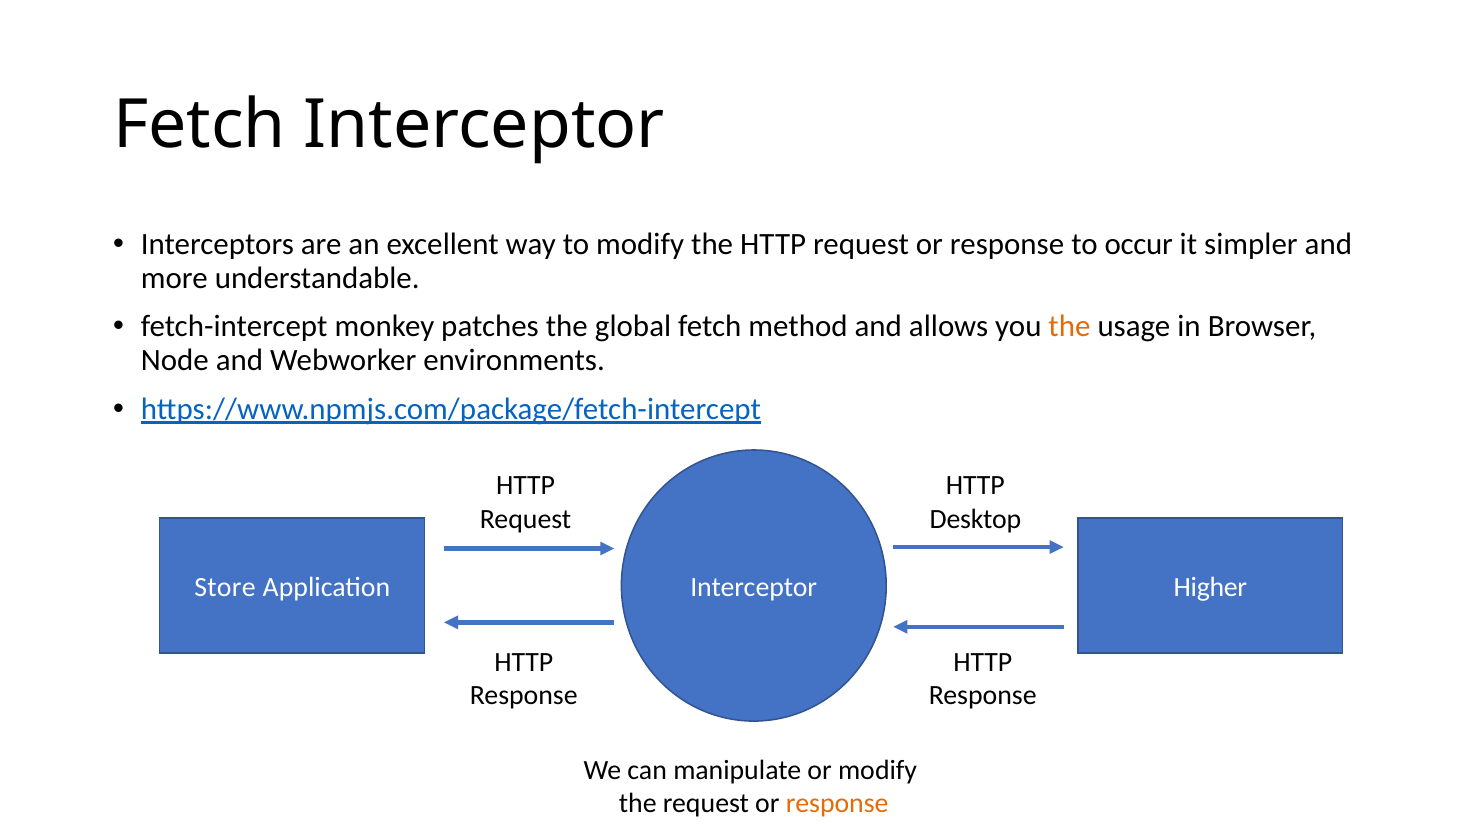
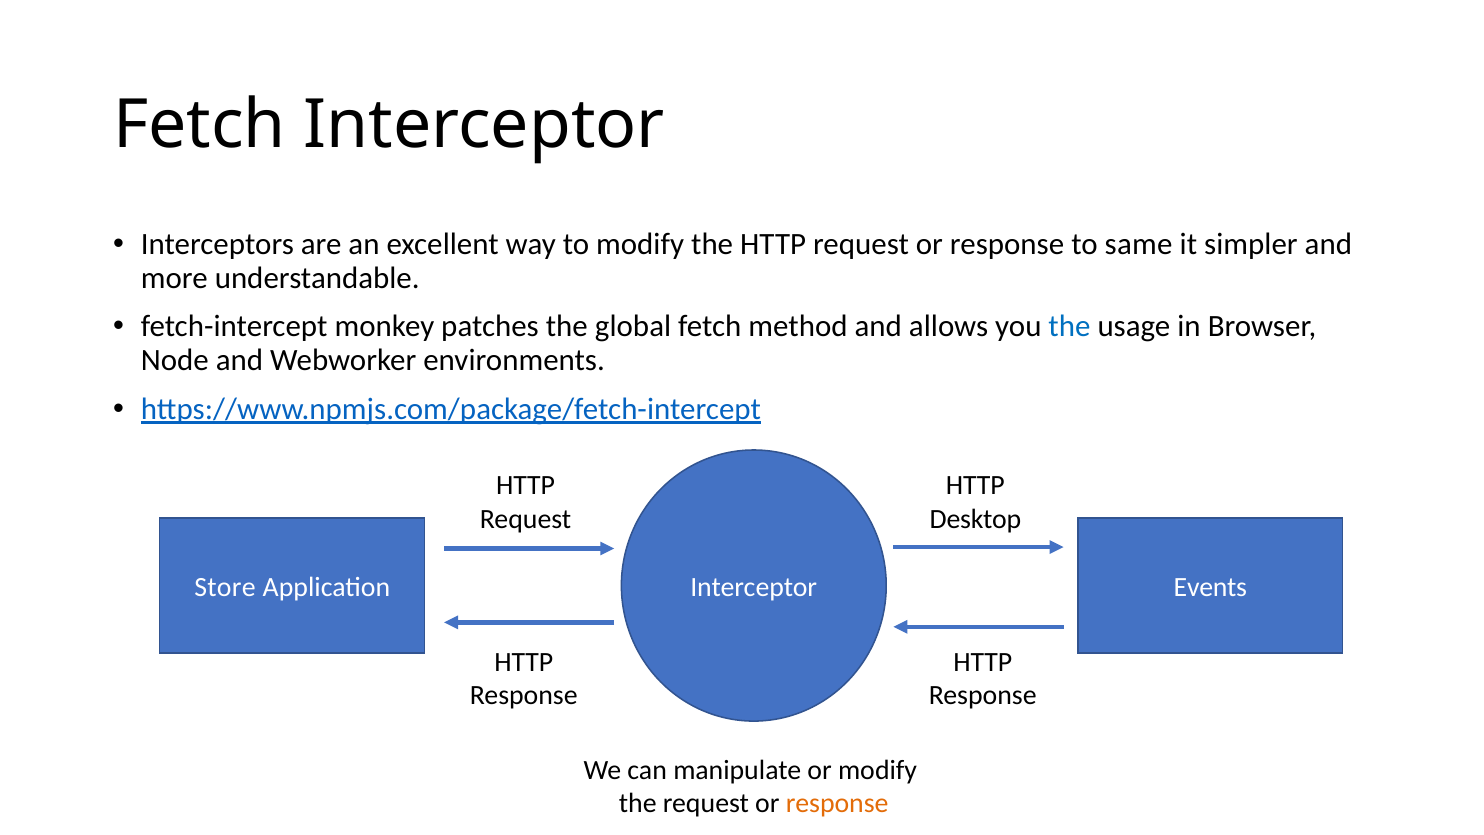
occur: occur -> same
the at (1069, 327) colour: orange -> blue
Higher: Higher -> Events
